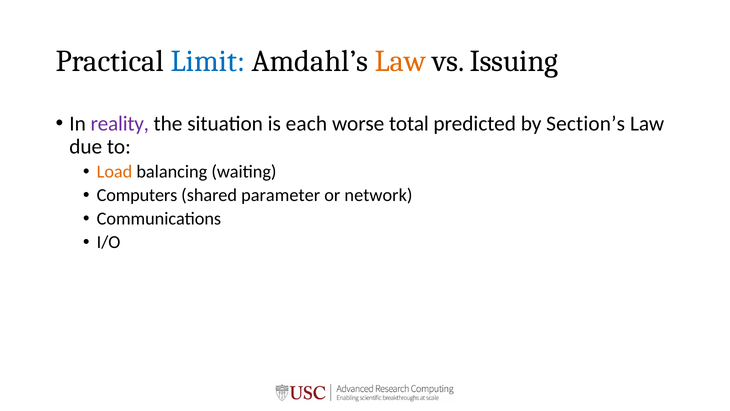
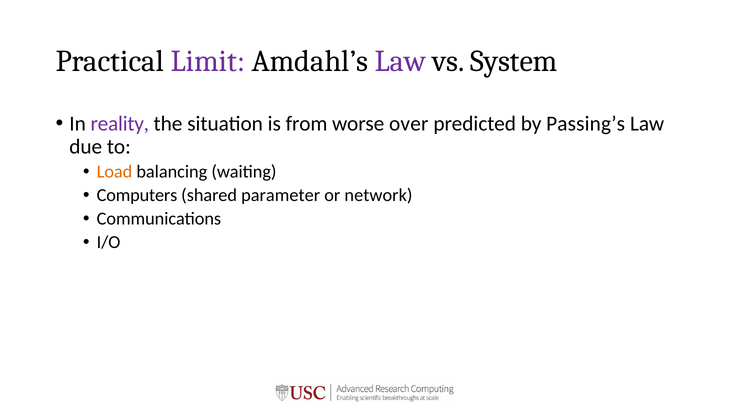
Limit colour: blue -> purple
Law at (400, 61) colour: orange -> purple
Issuing: Issuing -> System
each: each -> from
total: total -> over
Section’s: Section’s -> Passing’s
